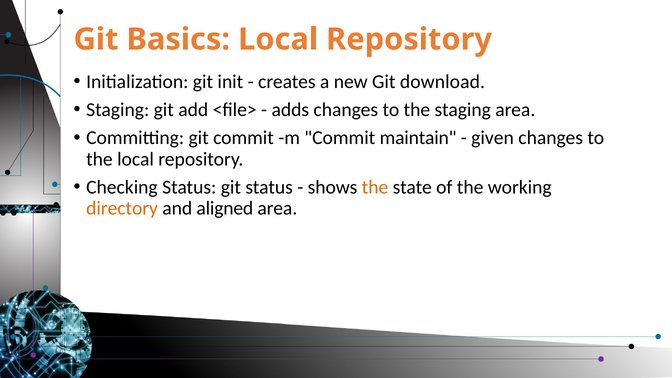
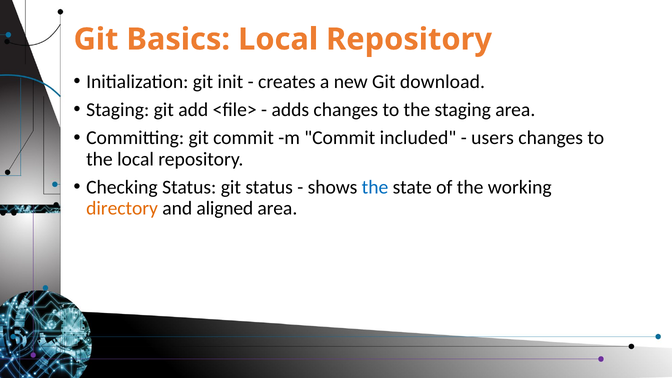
maintain: maintain -> included
given: given -> users
the at (375, 187) colour: orange -> blue
